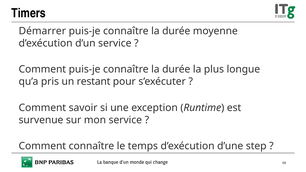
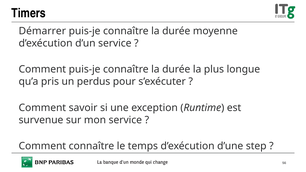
restant: restant -> perdus
